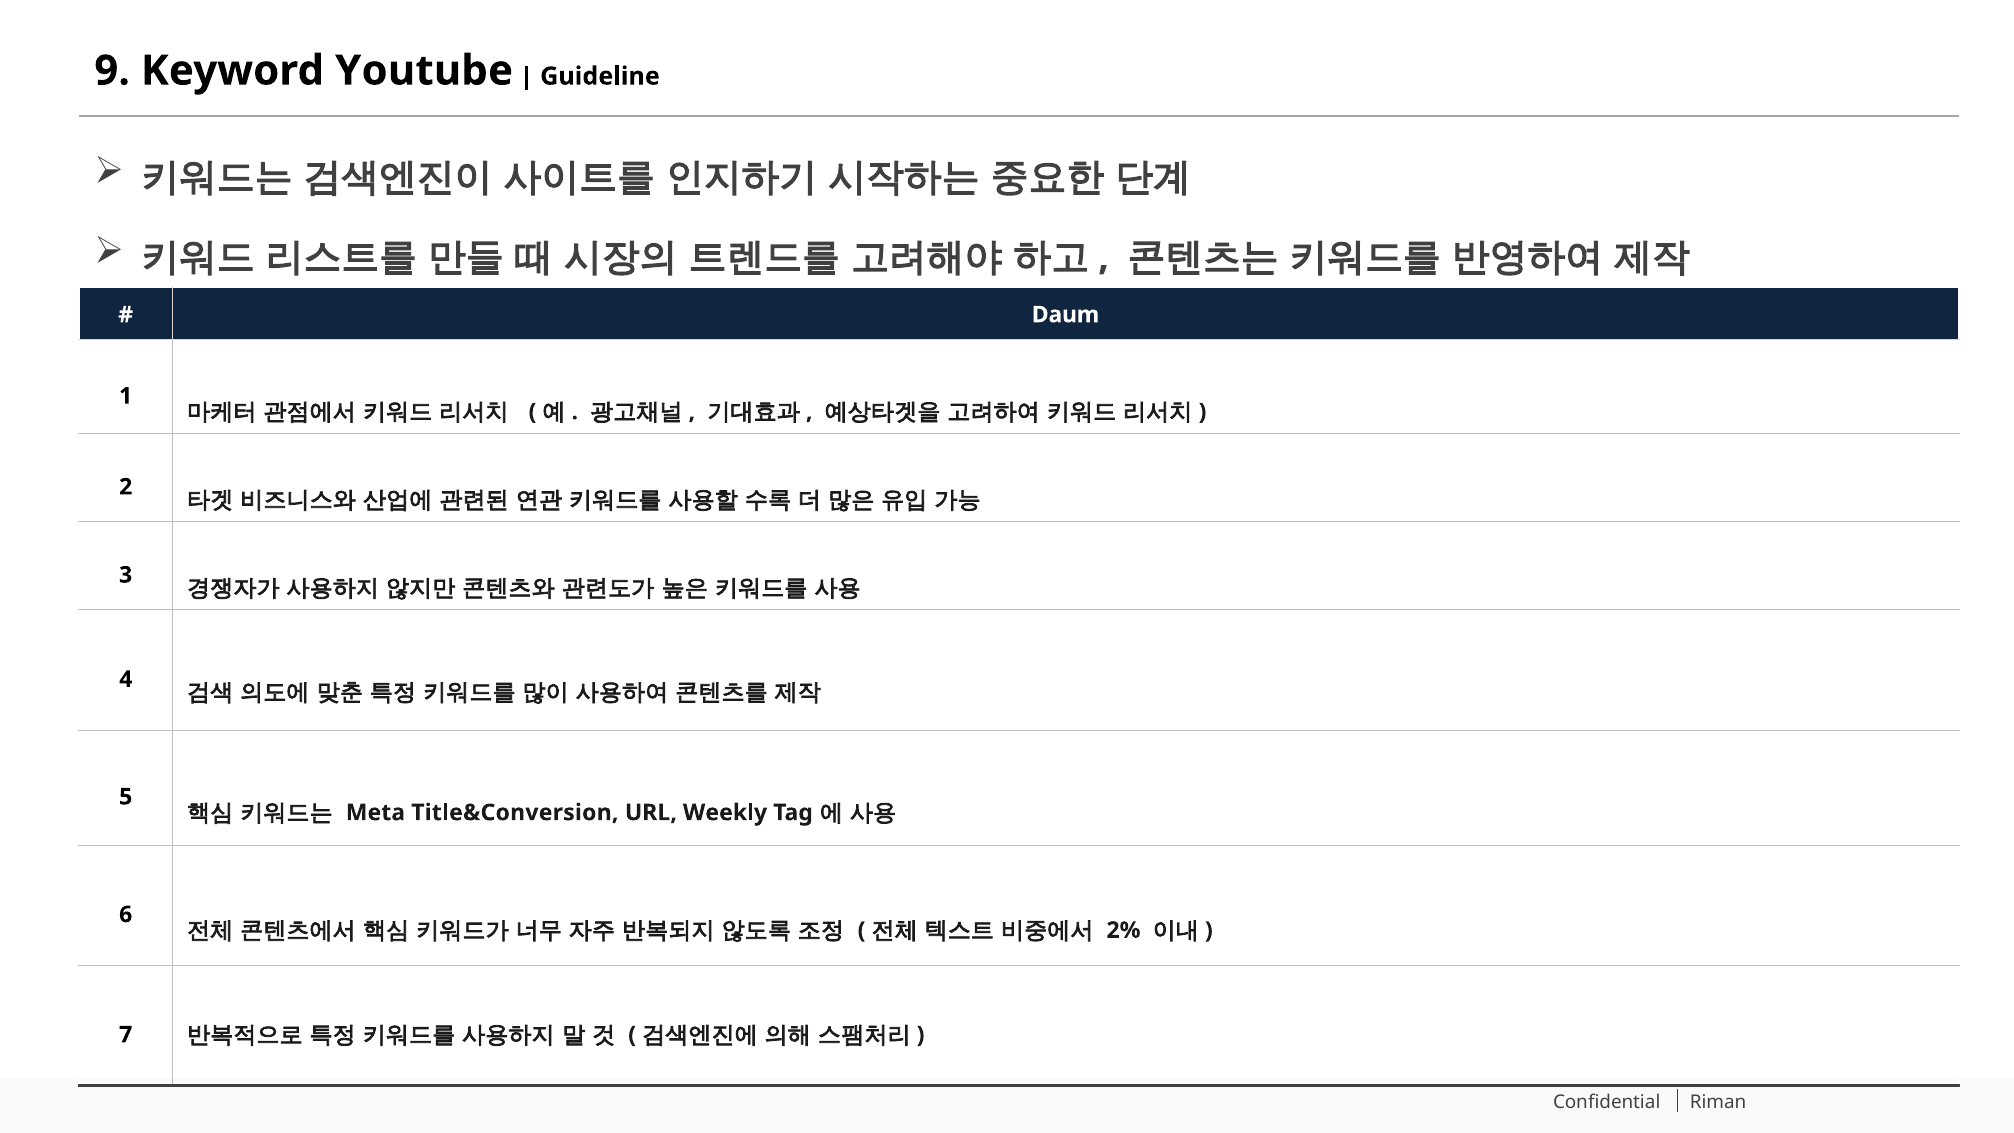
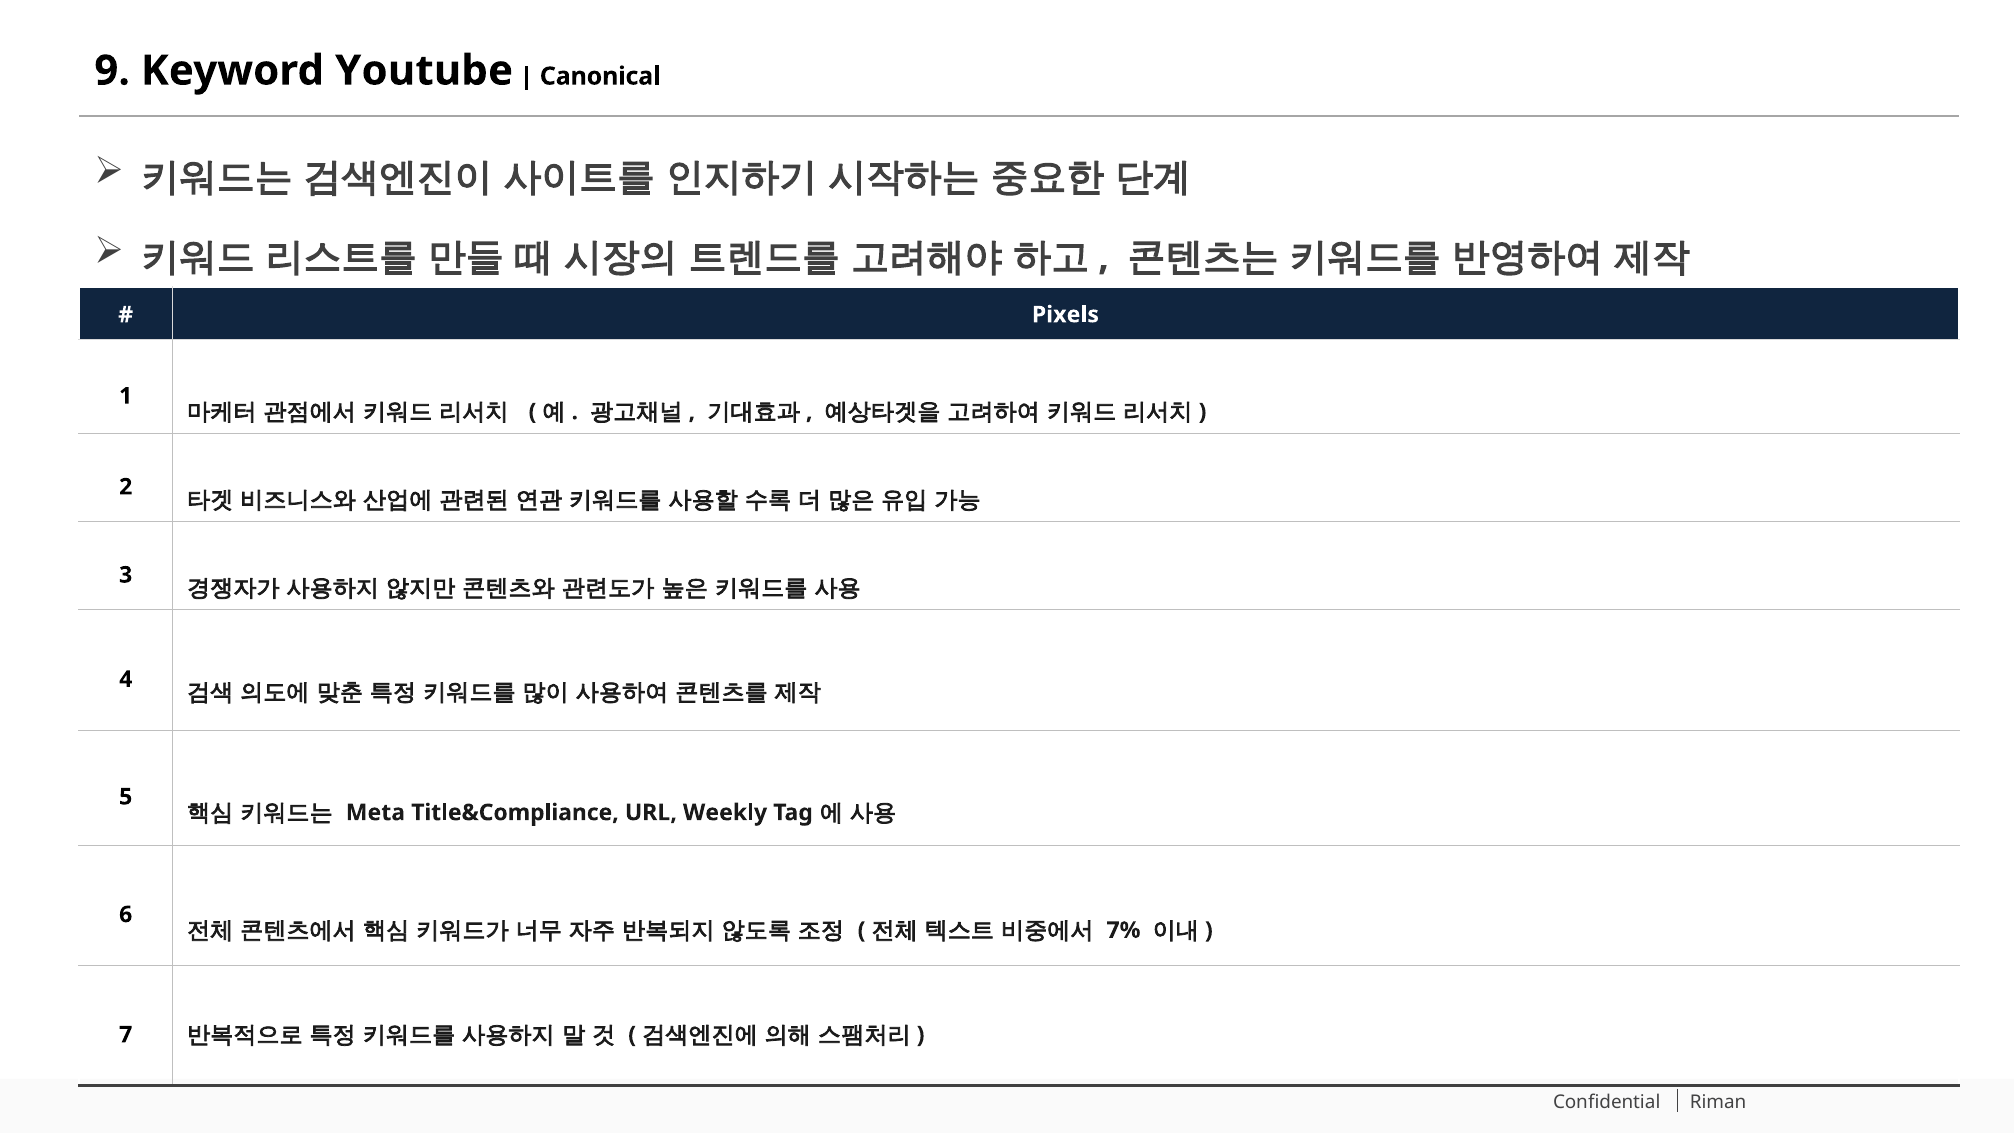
Guideline: Guideline -> Canonical
Daum: Daum -> Pixels
Title&Conversion: Title&Conversion -> Title&Compliance
2%: 2% -> 7%
